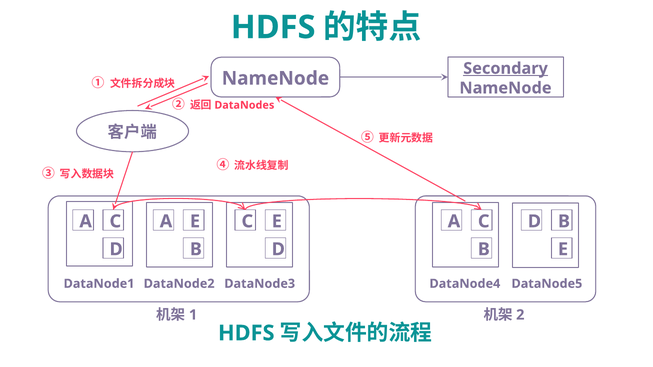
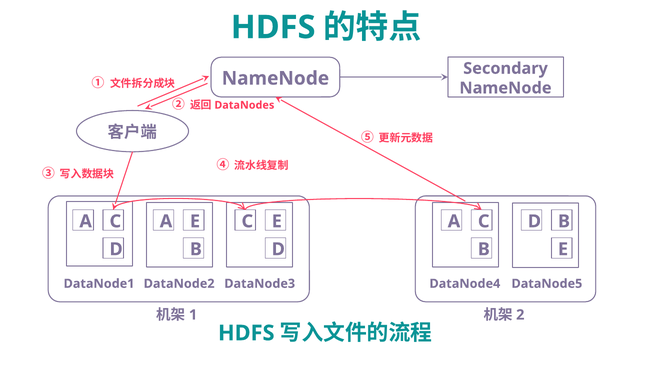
Secondary underline: present -> none
